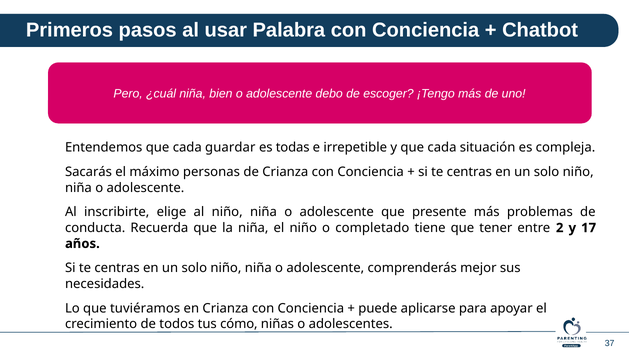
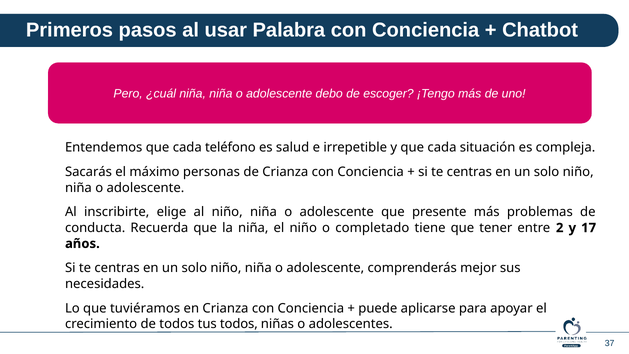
niña bien: bien -> niña
guardar: guardar -> teléfono
todas: todas -> salud
tus cómo: cómo -> todos
